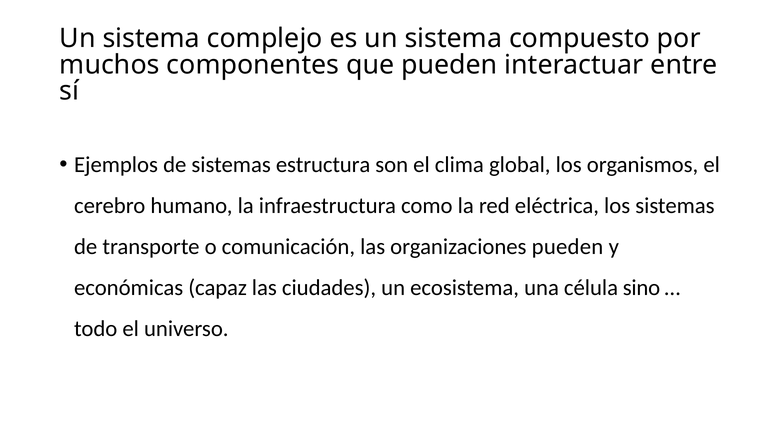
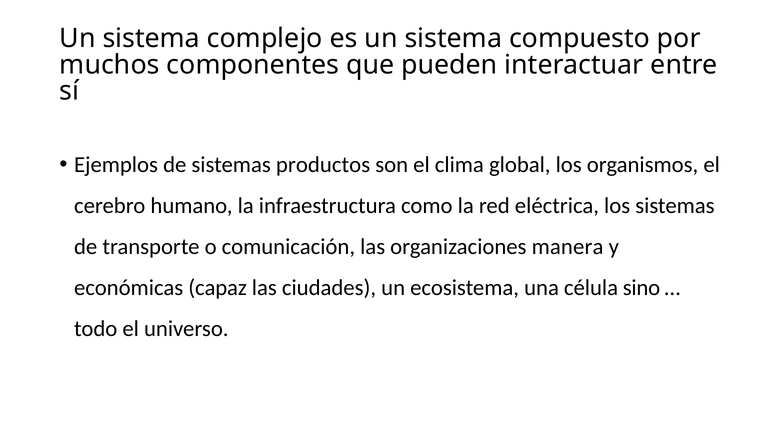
estructura: estructura -> productos
organizaciones pueden: pueden -> manera
